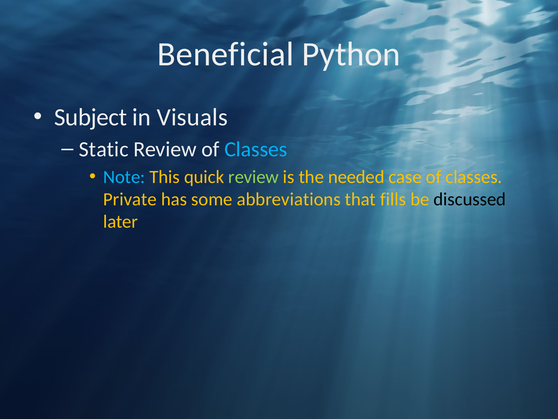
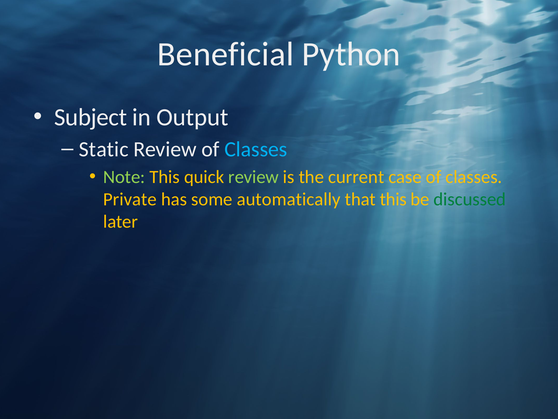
Visuals: Visuals -> Output
Note colour: light blue -> light green
needed: needed -> current
abbreviations: abbreviations -> automatically
that fills: fills -> this
discussed colour: black -> green
